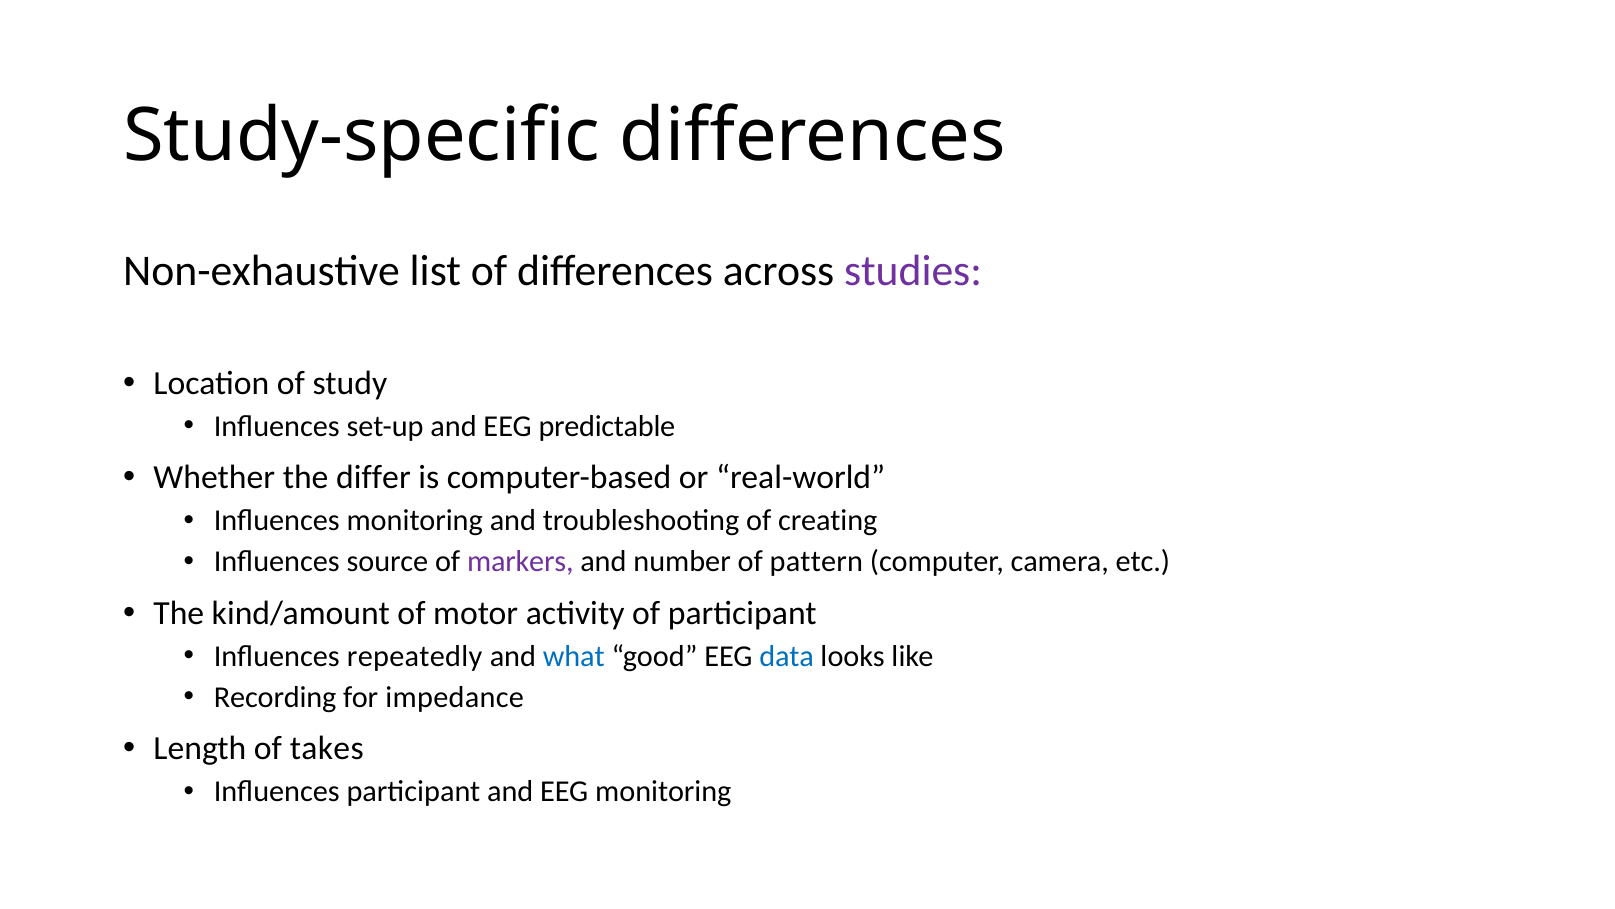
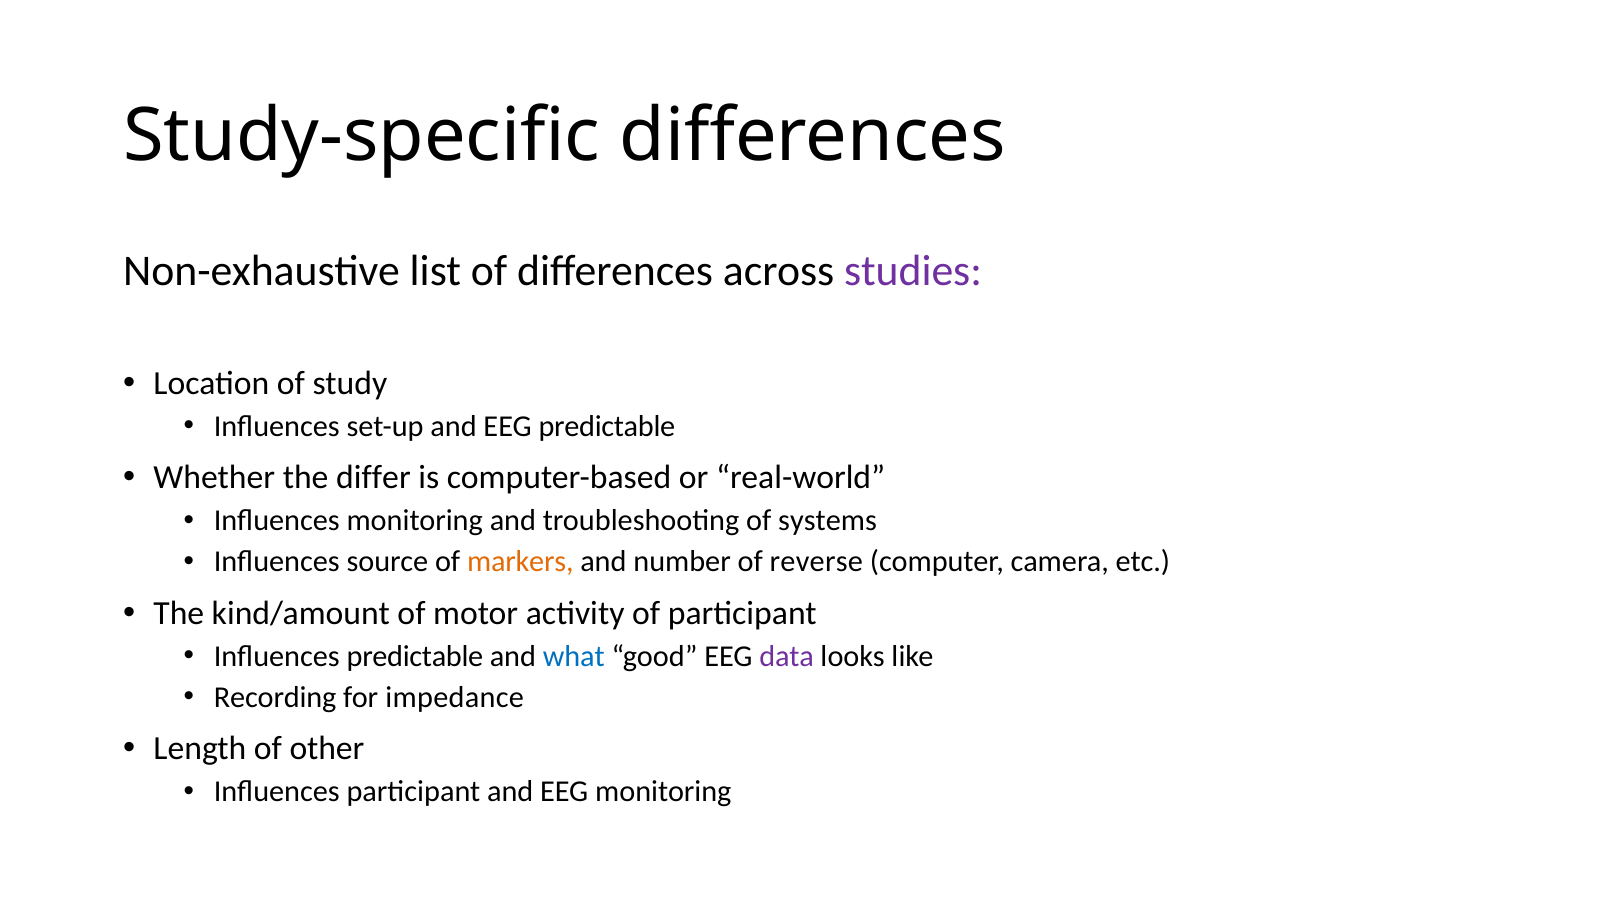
creating: creating -> systems
markers colour: purple -> orange
pattern: pattern -> reverse
Influences repeatedly: repeatedly -> predictable
data colour: blue -> purple
takes: takes -> other
